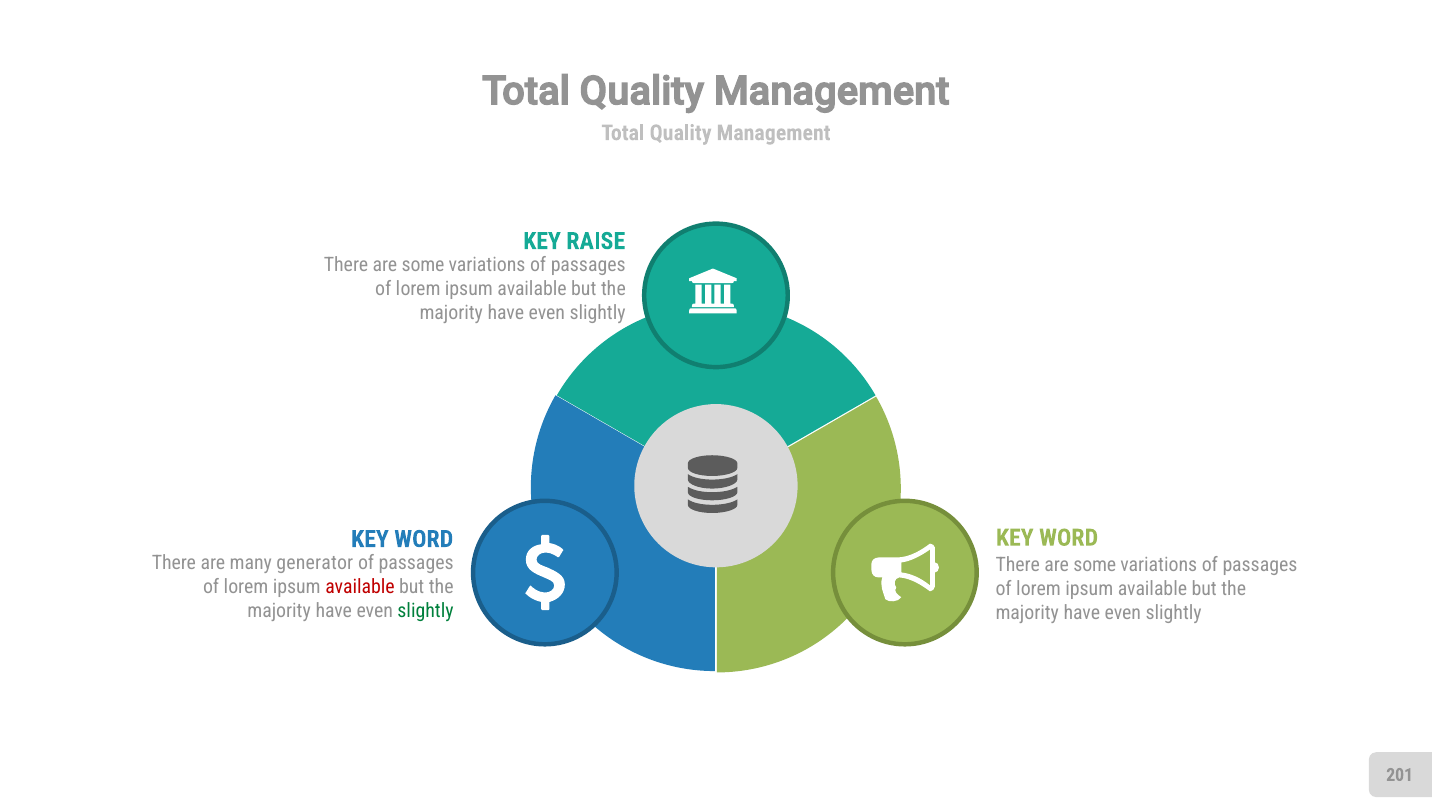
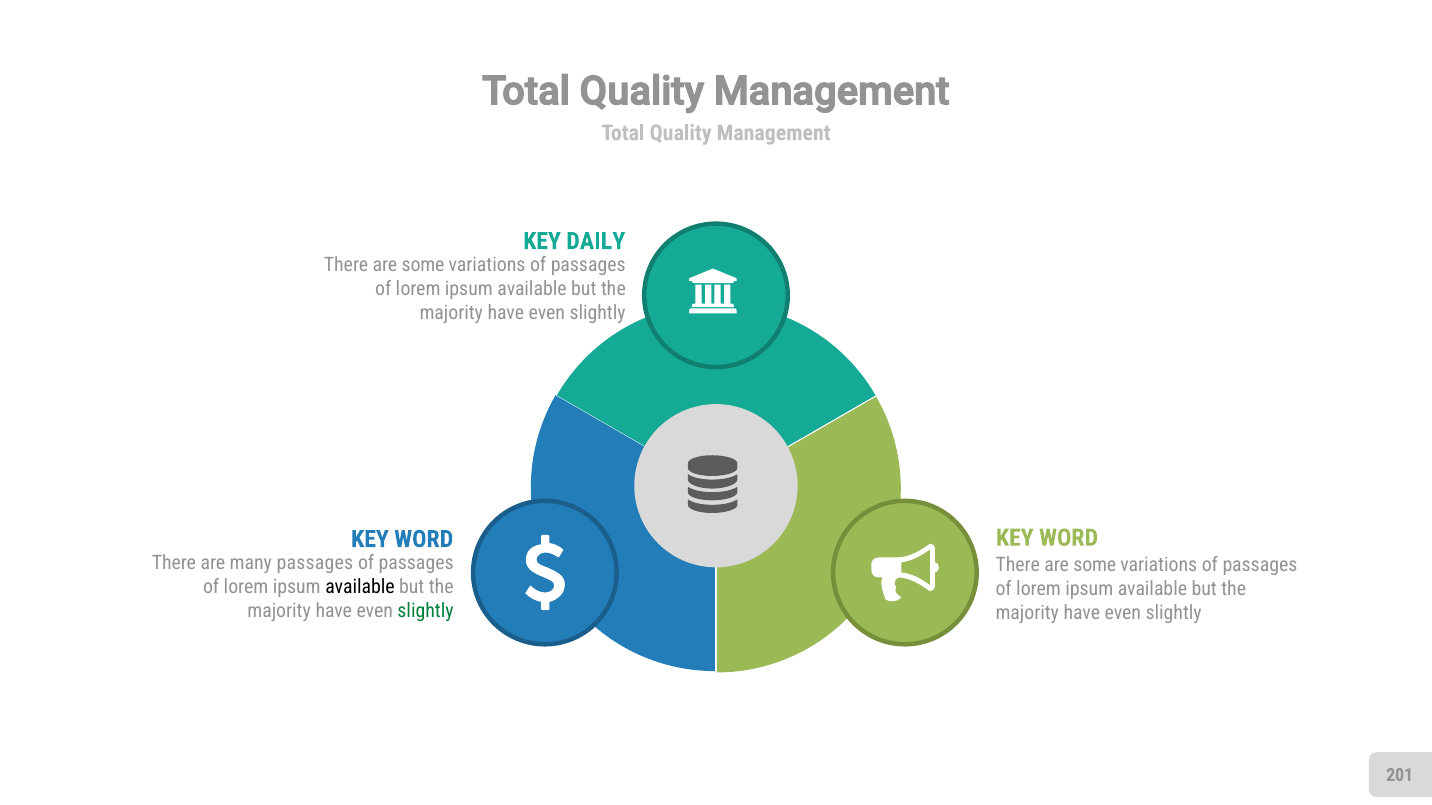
RAISE: RAISE -> DAILY
many generator: generator -> passages
available at (360, 588) colour: red -> black
